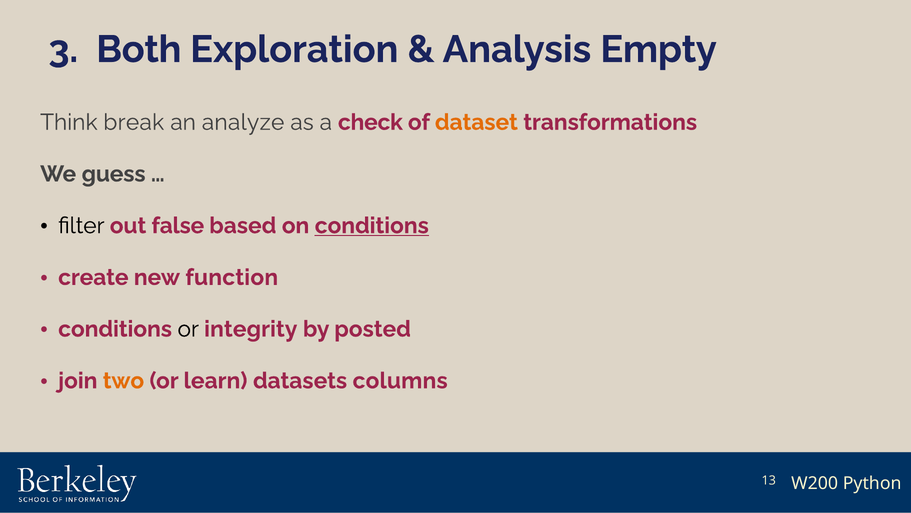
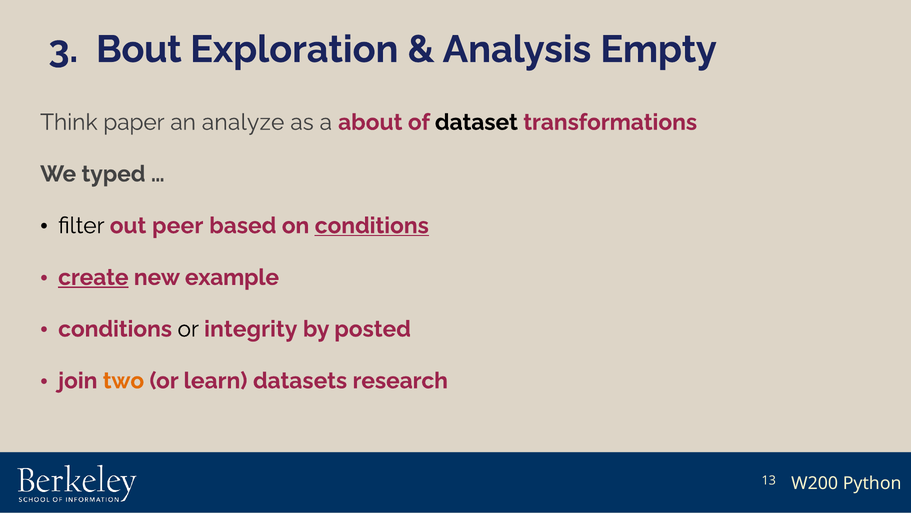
Both: Both -> Bout
break: break -> paper
check: check -> about
dataset colour: orange -> black
guess: guess -> typed
false: false -> peer
create underline: none -> present
function: function -> example
columns: columns -> research
